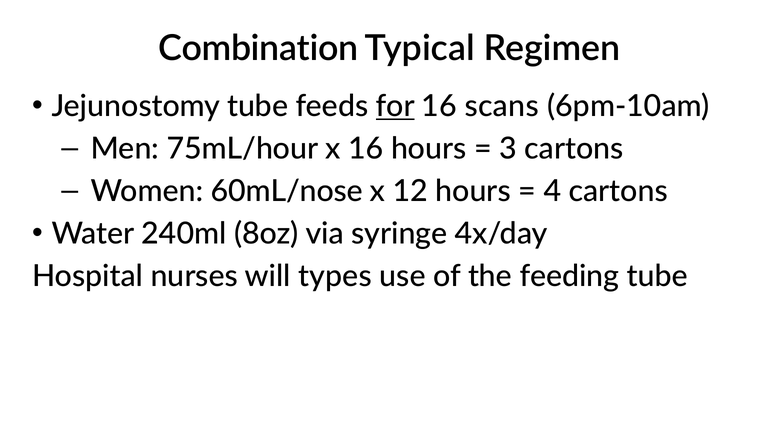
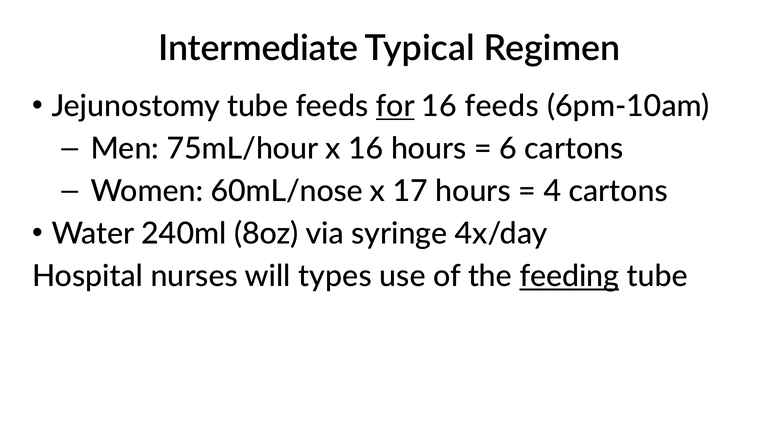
Combination: Combination -> Intermediate
16 scans: scans -> feeds
3: 3 -> 6
12: 12 -> 17
feeding underline: none -> present
